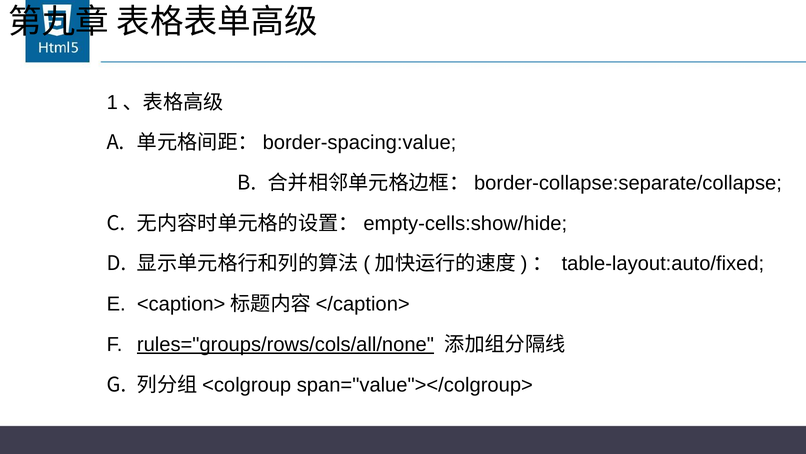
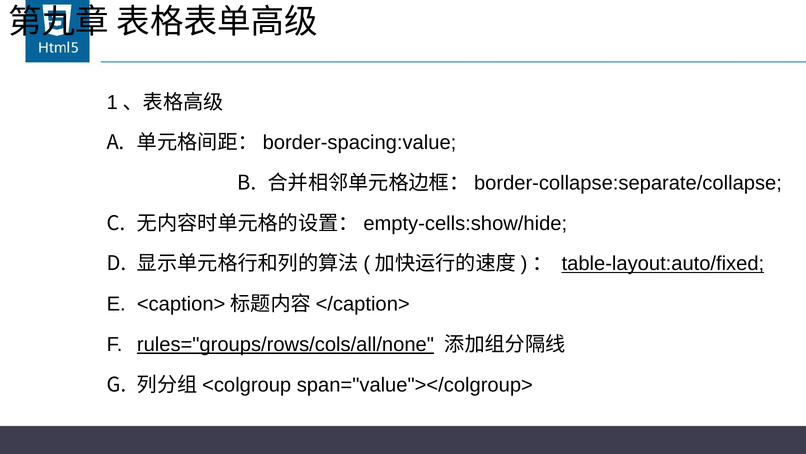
table-layout:auto/fixed underline: none -> present
